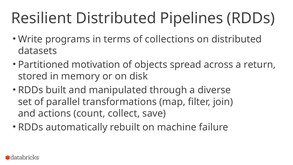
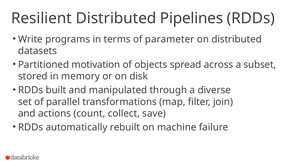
collections: collections -> parameter
return: return -> subset
